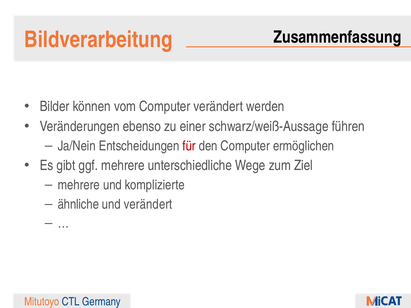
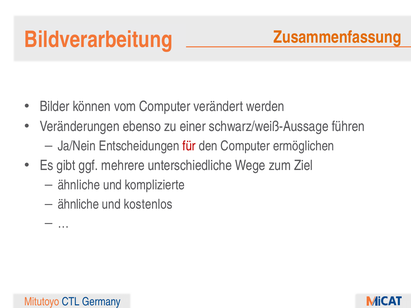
Zusammenfassung colour: black -> orange
mehrere at (79, 185): mehrere -> ähnliche
und verändert: verändert -> kostenlos
